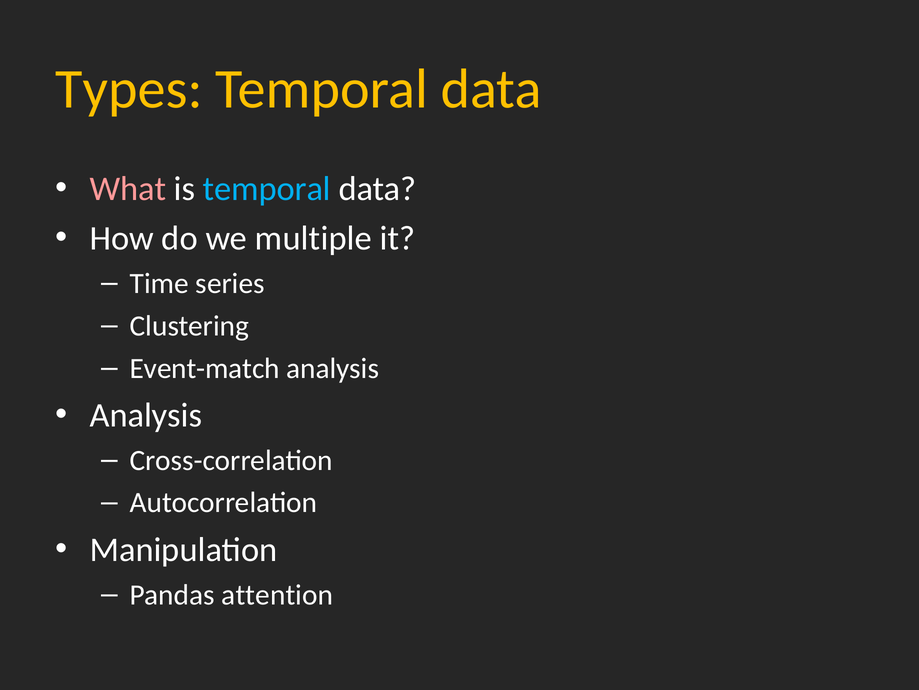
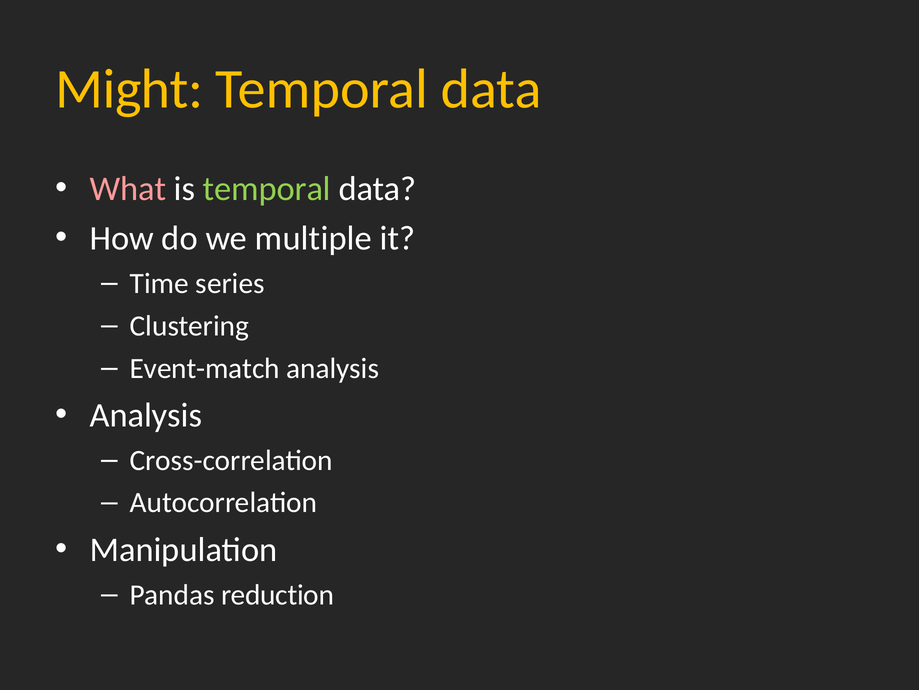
Types: Types -> Might
temporal at (267, 189) colour: light blue -> light green
attention: attention -> reduction
